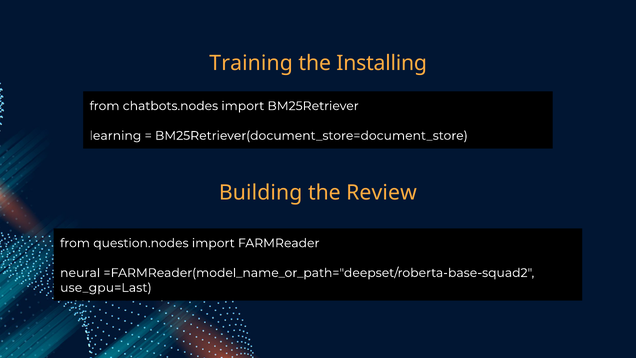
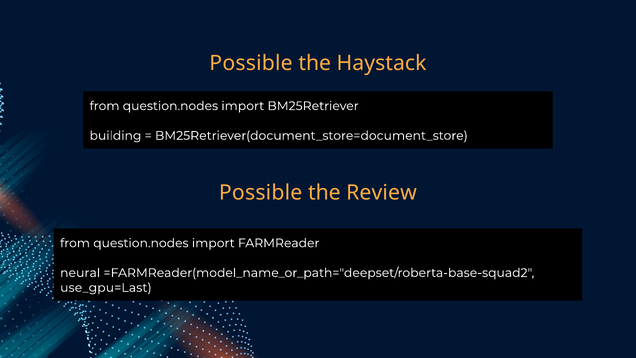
Training at (251, 63): Training -> Possible
Installing: Installing -> Haystack
chatbots.nodes at (170, 106): chatbots.nodes -> question.nodes
learning: learning -> building
Building at (261, 192): Building -> Possible
